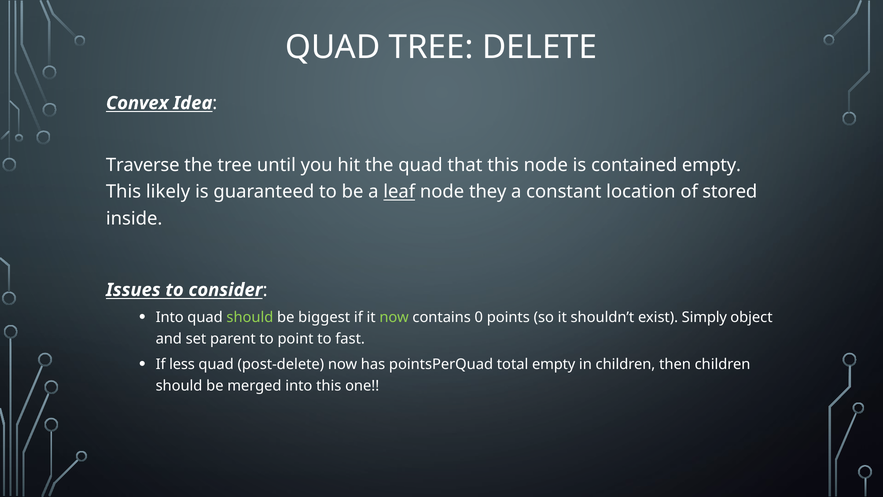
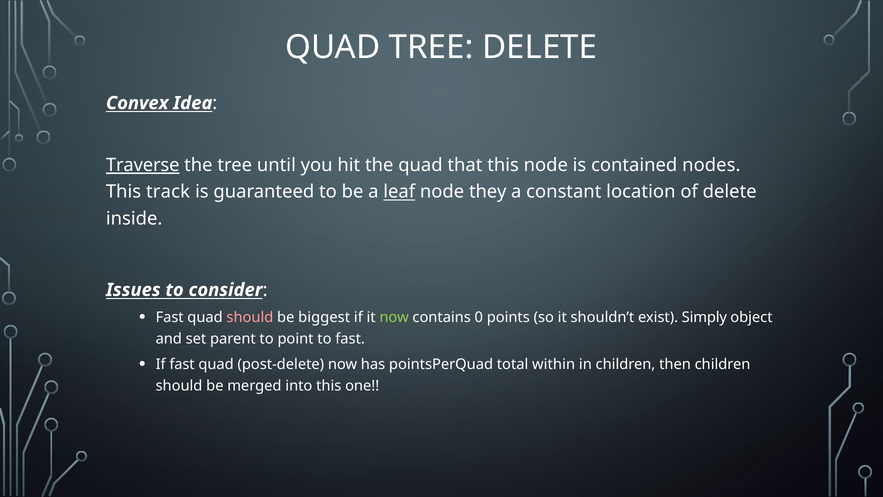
Traverse underline: none -> present
contained empty: empty -> nodes
likely: likely -> track
of stored: stored -> delete
Into at (170, 317): Into -> Fast
should at (250, 317) colour: light green -> pink
If less: less -> fast
total empty: empty -> within
